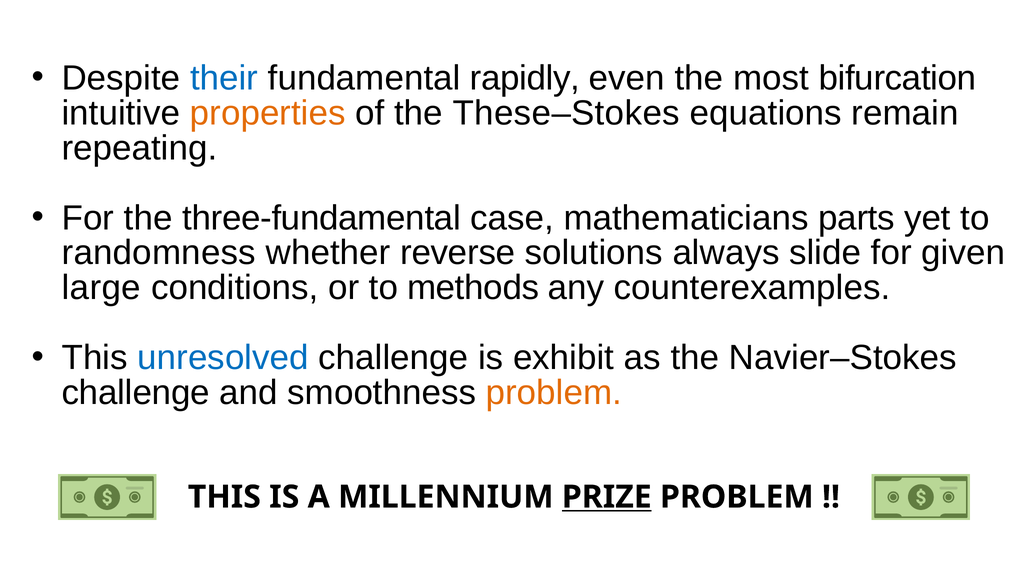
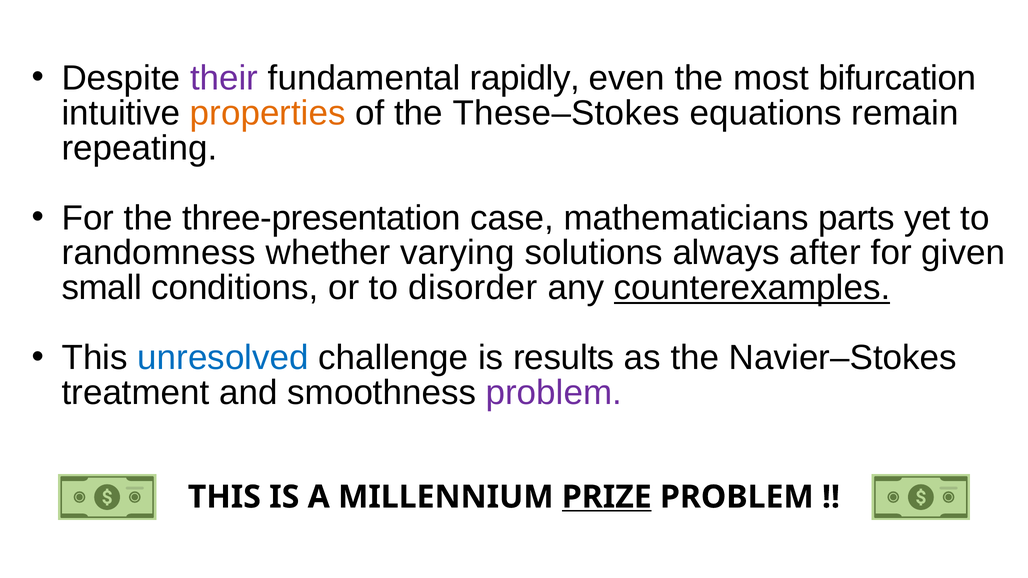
their colour: blue -> purple
three-fundamental: three-fundamental -> three-presentation
reverse: reverse -> varying
slide: slide -> after
large: large -> small
methods: methods -> disorder
counterexamples underline: none -> present
exhibit: exhibit -> results
challenge at (136, 393): challenge -> treatment
problem at (554, 393) colour: orange -> purple
